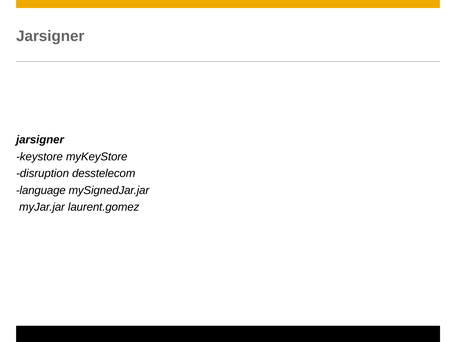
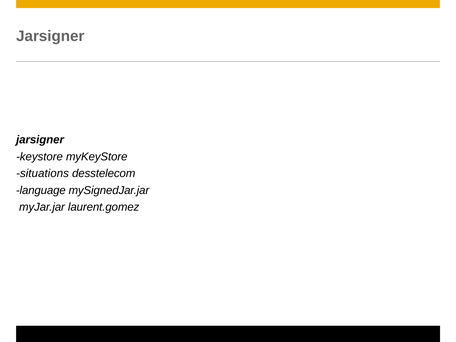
disruption: disruption -> situations
